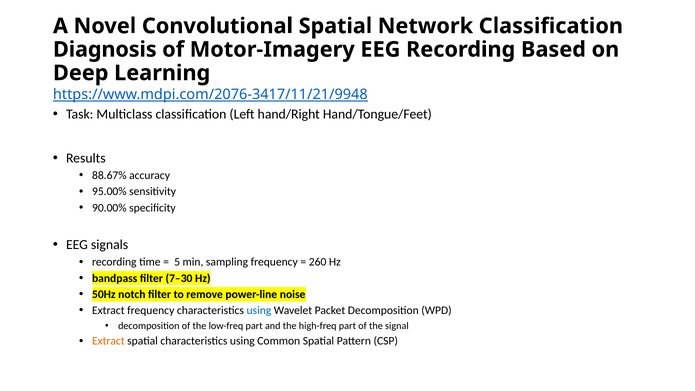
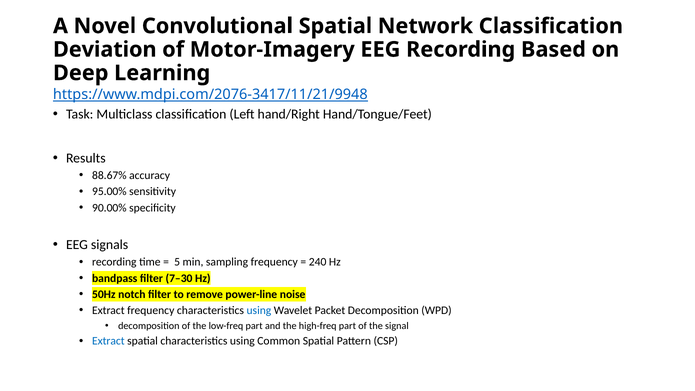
Diagnosis: Diagnosis -> Deviation
260: 260 -> 240
Extract at (108, 341) colour: orange -> blue
